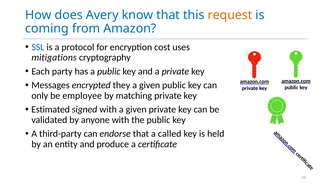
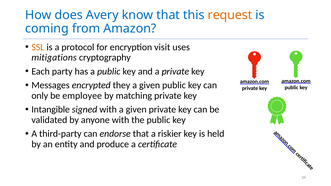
SSL colour: blue -> orange
cost: cost -> visit
Estimated: Estimated -> Intangible
called: called -> riskier
